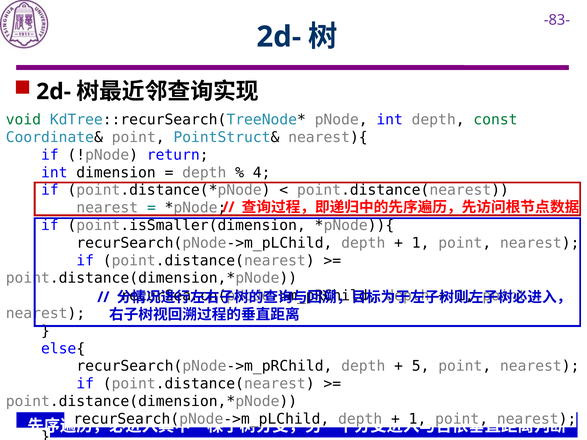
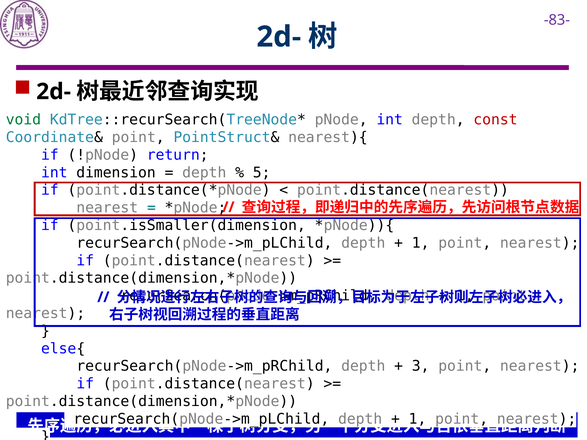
const colour: green -> red
4: 4 -> 5
5: 5 -> 3
